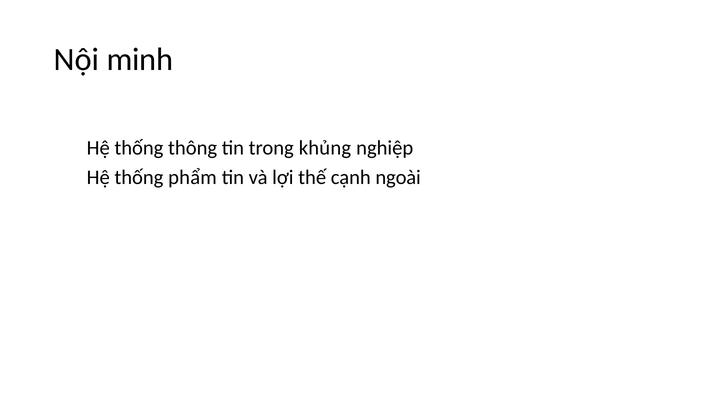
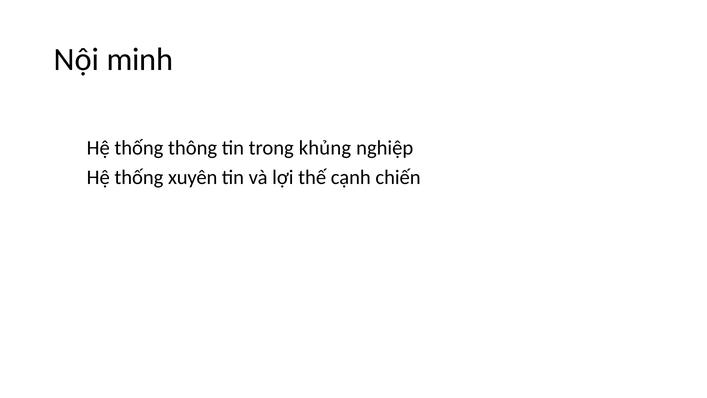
phẩm: phẩm -> xuyên
ngoài: ngoài -> chiến
